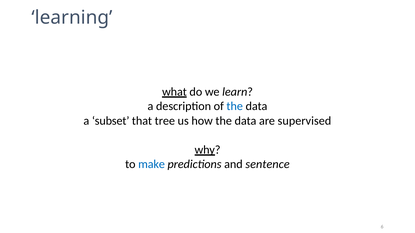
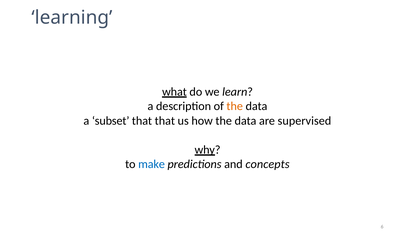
the at (235, 106) colour: blue -> orange
that tree: tree -> that
sentence: sentence -> concepts
